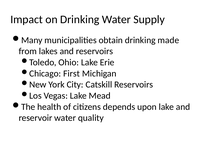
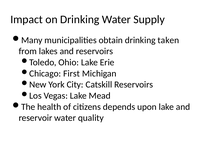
made: made -> taken
